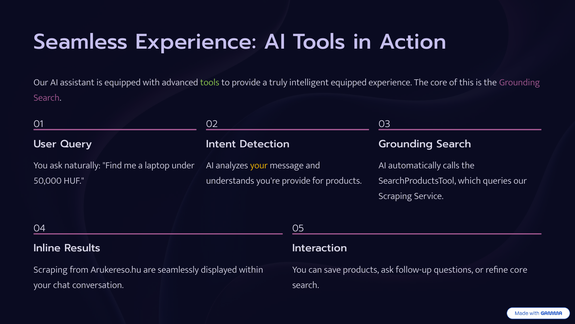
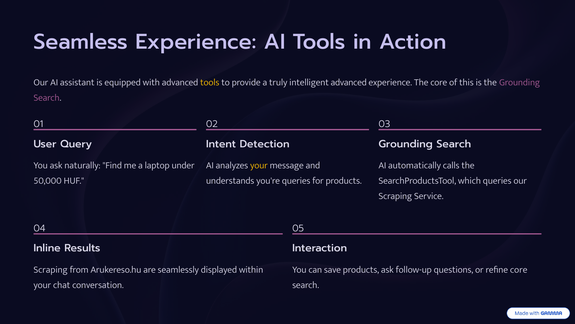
tools at (210, 82) colour: light green -> yellow
intelligent equipped: equipped -> advanced
you're provide: provide -> queries
